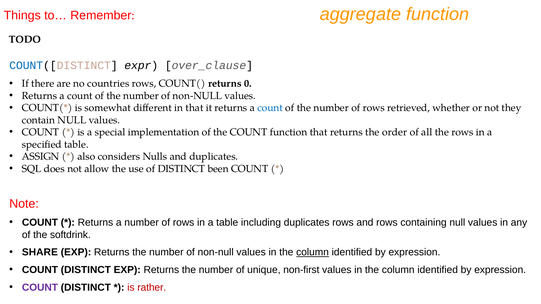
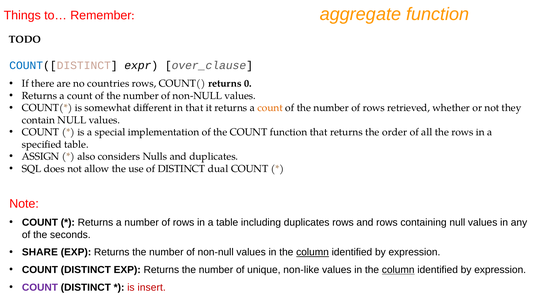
count at (270, 108) colour: blue -> orange
been: been -> dual
softdrink: softdrink -> seconds
non-first: non-first -> non-like
column at (398, 270) underline: none -> present
rather: rather -> insert
